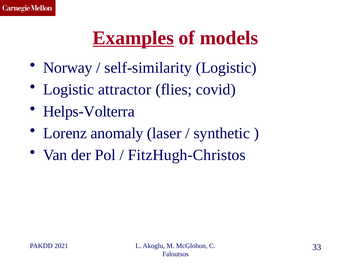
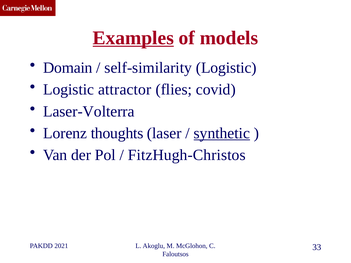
Norway: Norway -> Domain
Helps-Volterra: Helps-Volterra -> Laser-Volterra
anomaly: anomaly -> thoughts
synthetic underline: none -> present
